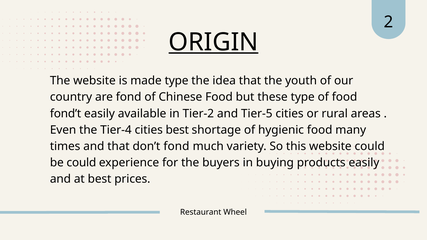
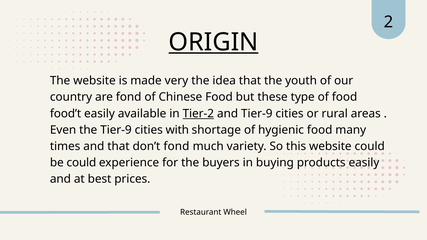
made type: type -> very
fond’t: fond’t -> food’t
Tier-2 underline: none -> present
and Tier-5: Tier-5 -> Tier-9
the Tier-4: Tier-4 -> Tier-9
cities best: best -> with
